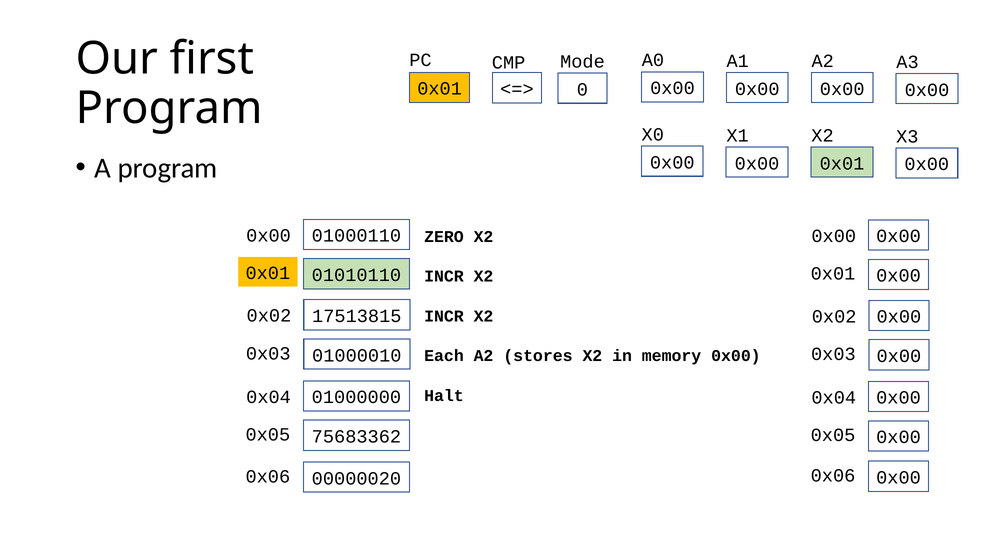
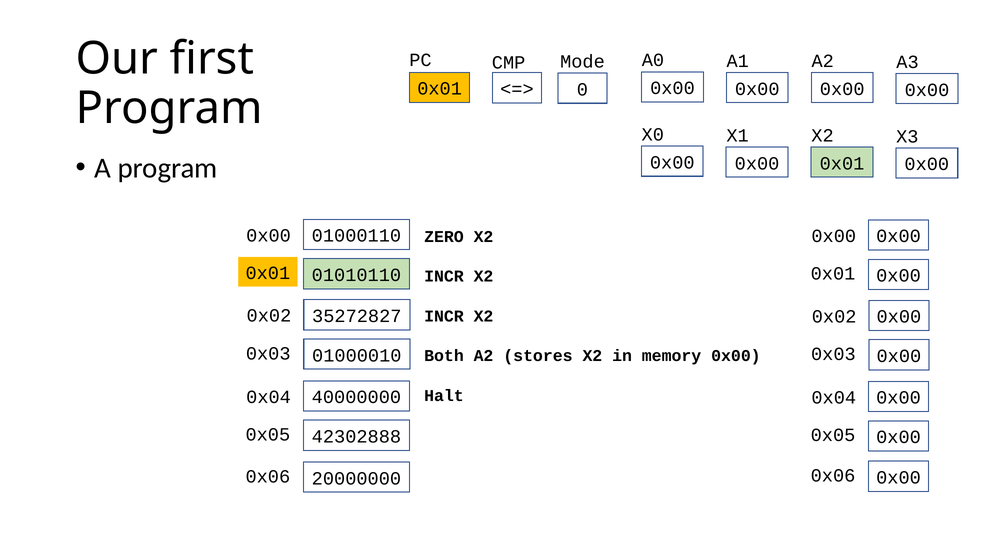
17513815: 17513815 -> 35272827
Each: Each -> Both
01000000: 01000000 -> 40000000
75683362: 75683362 -> 42302888
00000020: 00000020 -> 20000000
